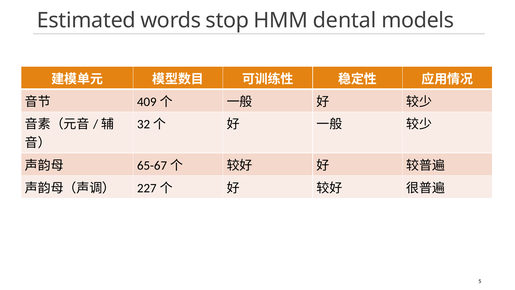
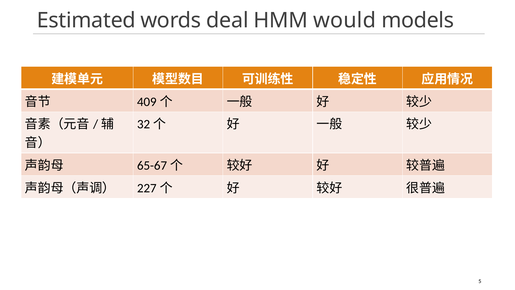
stop: stop -> deal
dental: dental -> would
